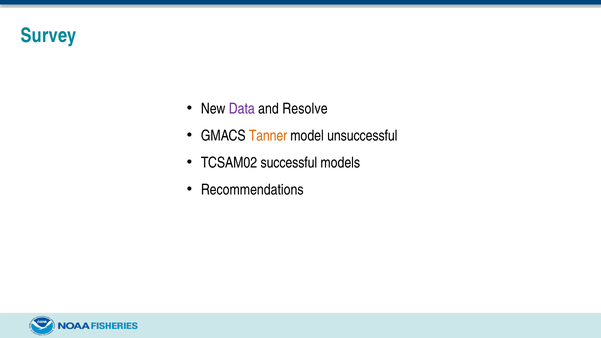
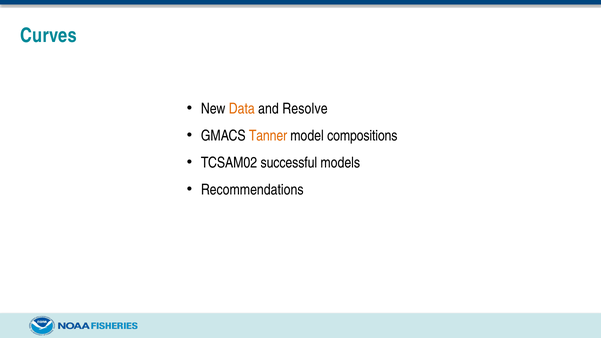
Survey: Survey -> Curves
Data colour: purple -> orange
unsuccessful: unsuccessful -> compositions
